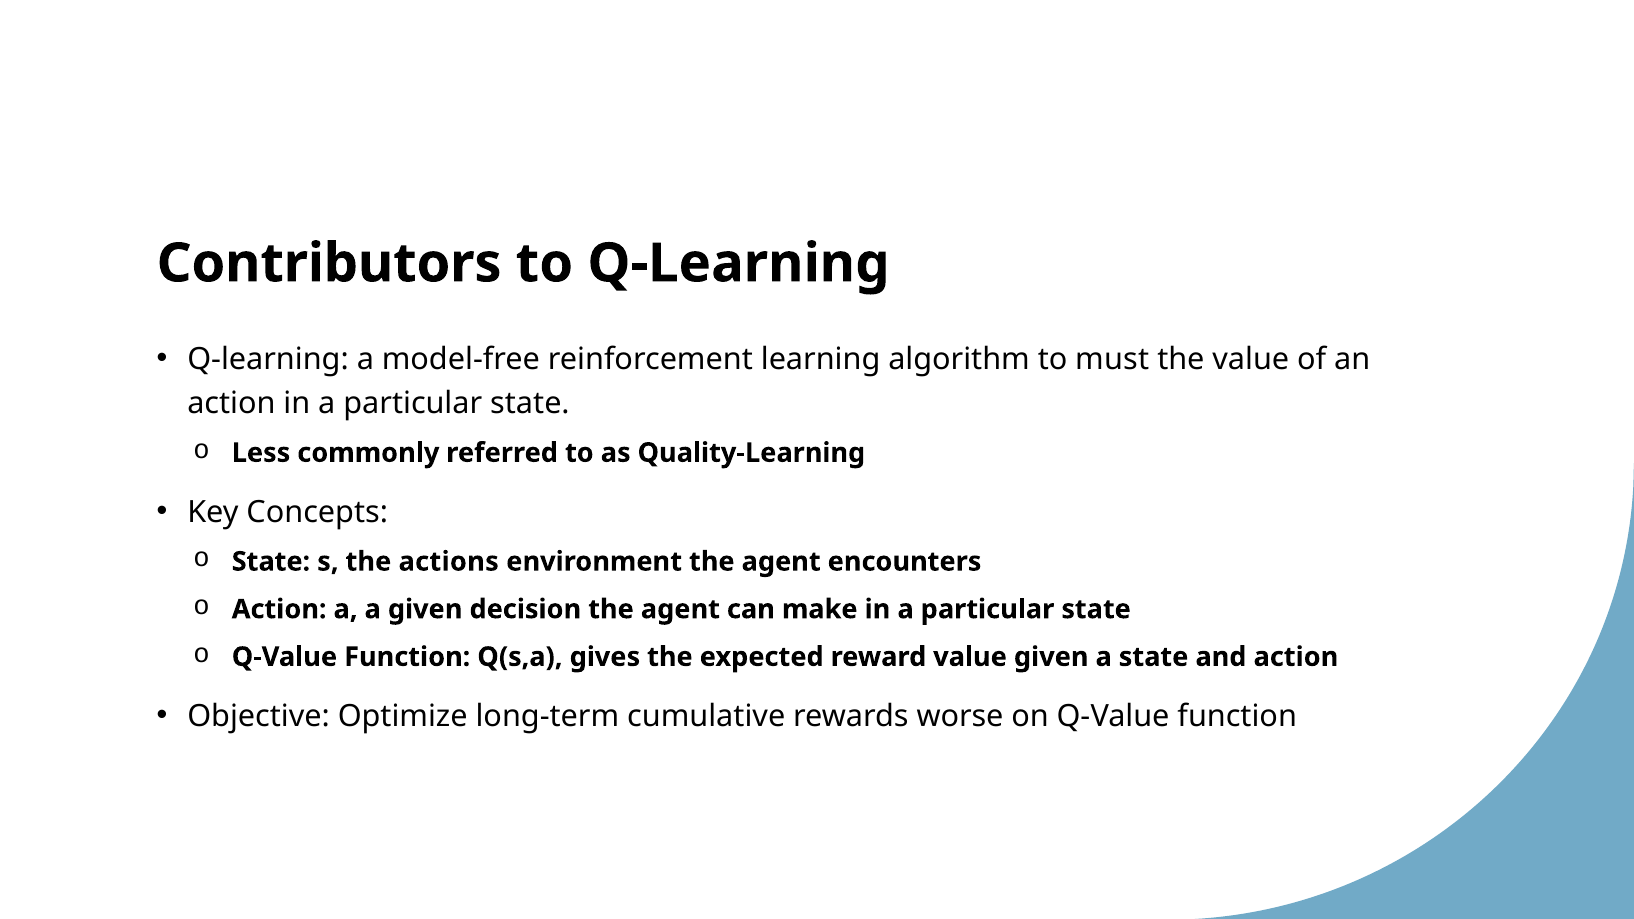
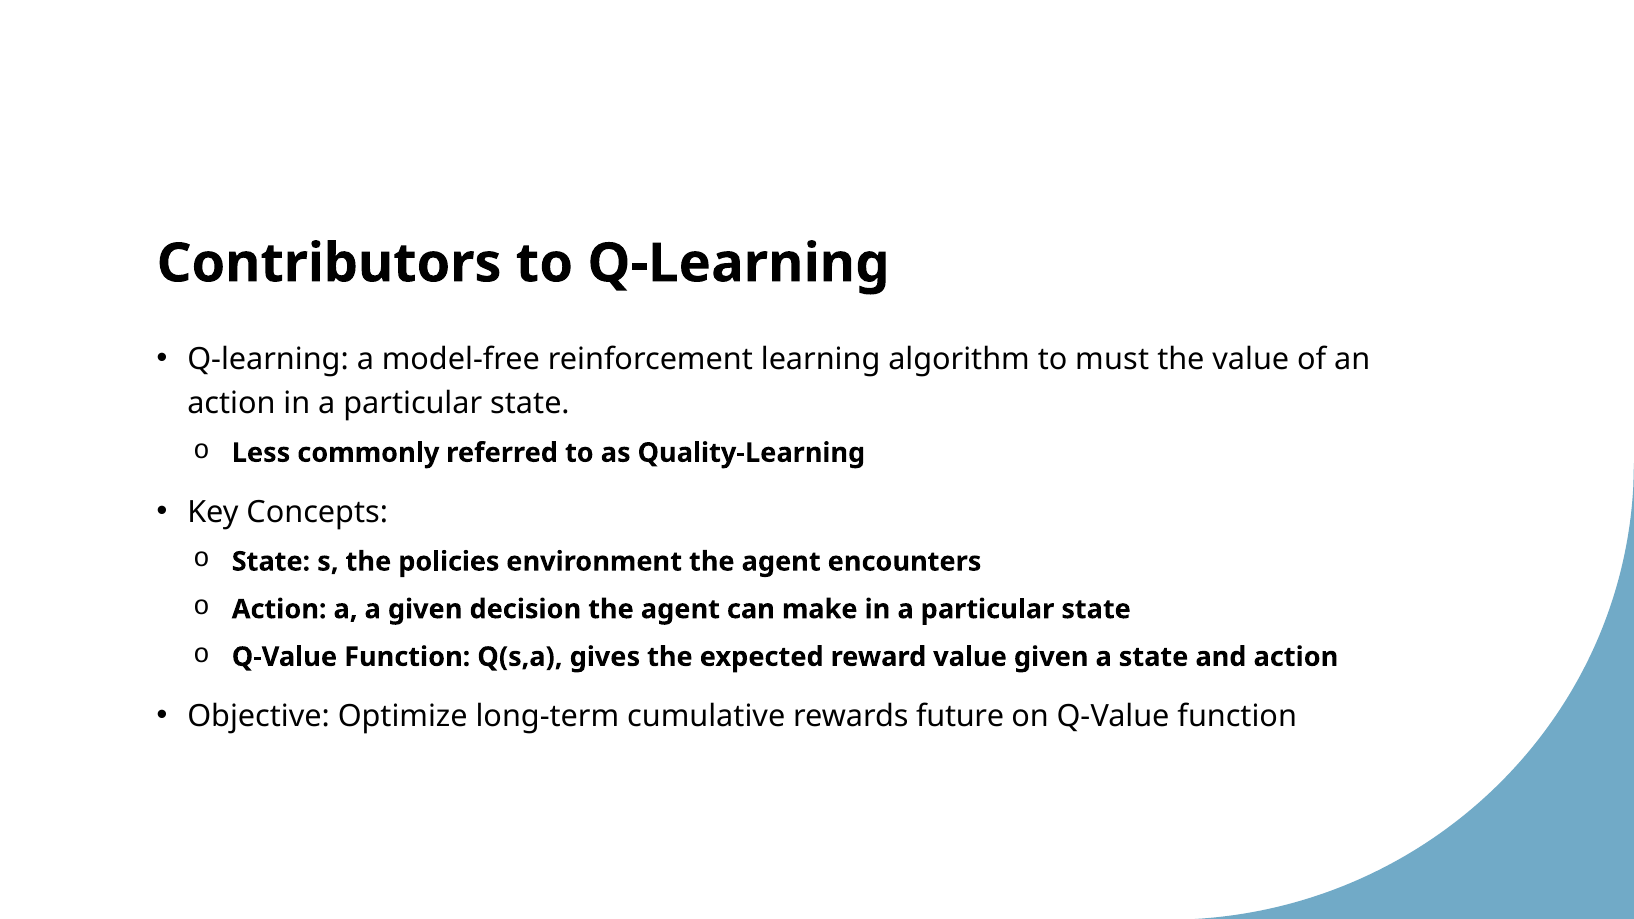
actions: actions -> policies
worse: worse -> future
